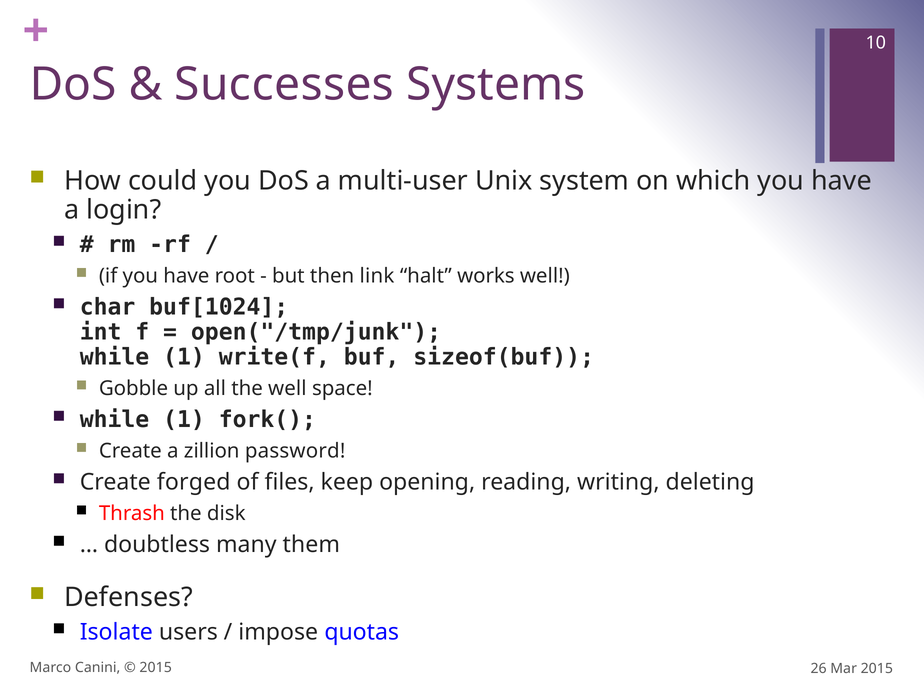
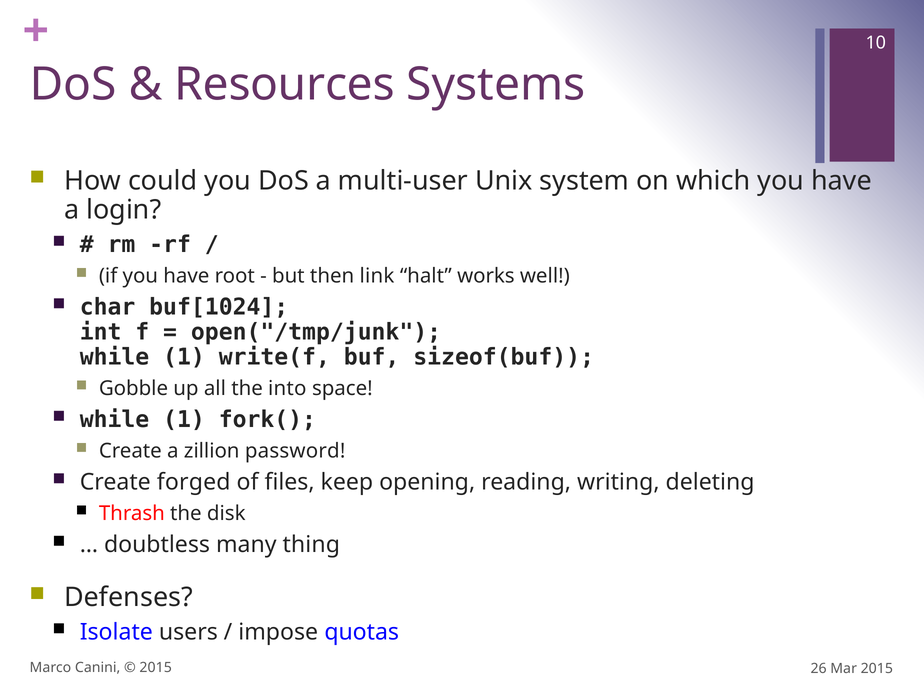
Successes: Successes -> Resources
the well: well -> into
them: them -> thing
